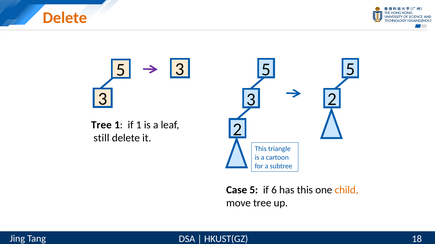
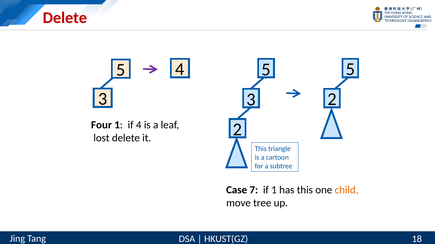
Delete at (65, 18) colour: orange -> red
5 3: 3 -> 4
Tree at (101, 125): Tree -> Four
if 1: 1 -> 4
still: still -> lost
Case 5: 5 -> 7
if 6: 6 -> 1
